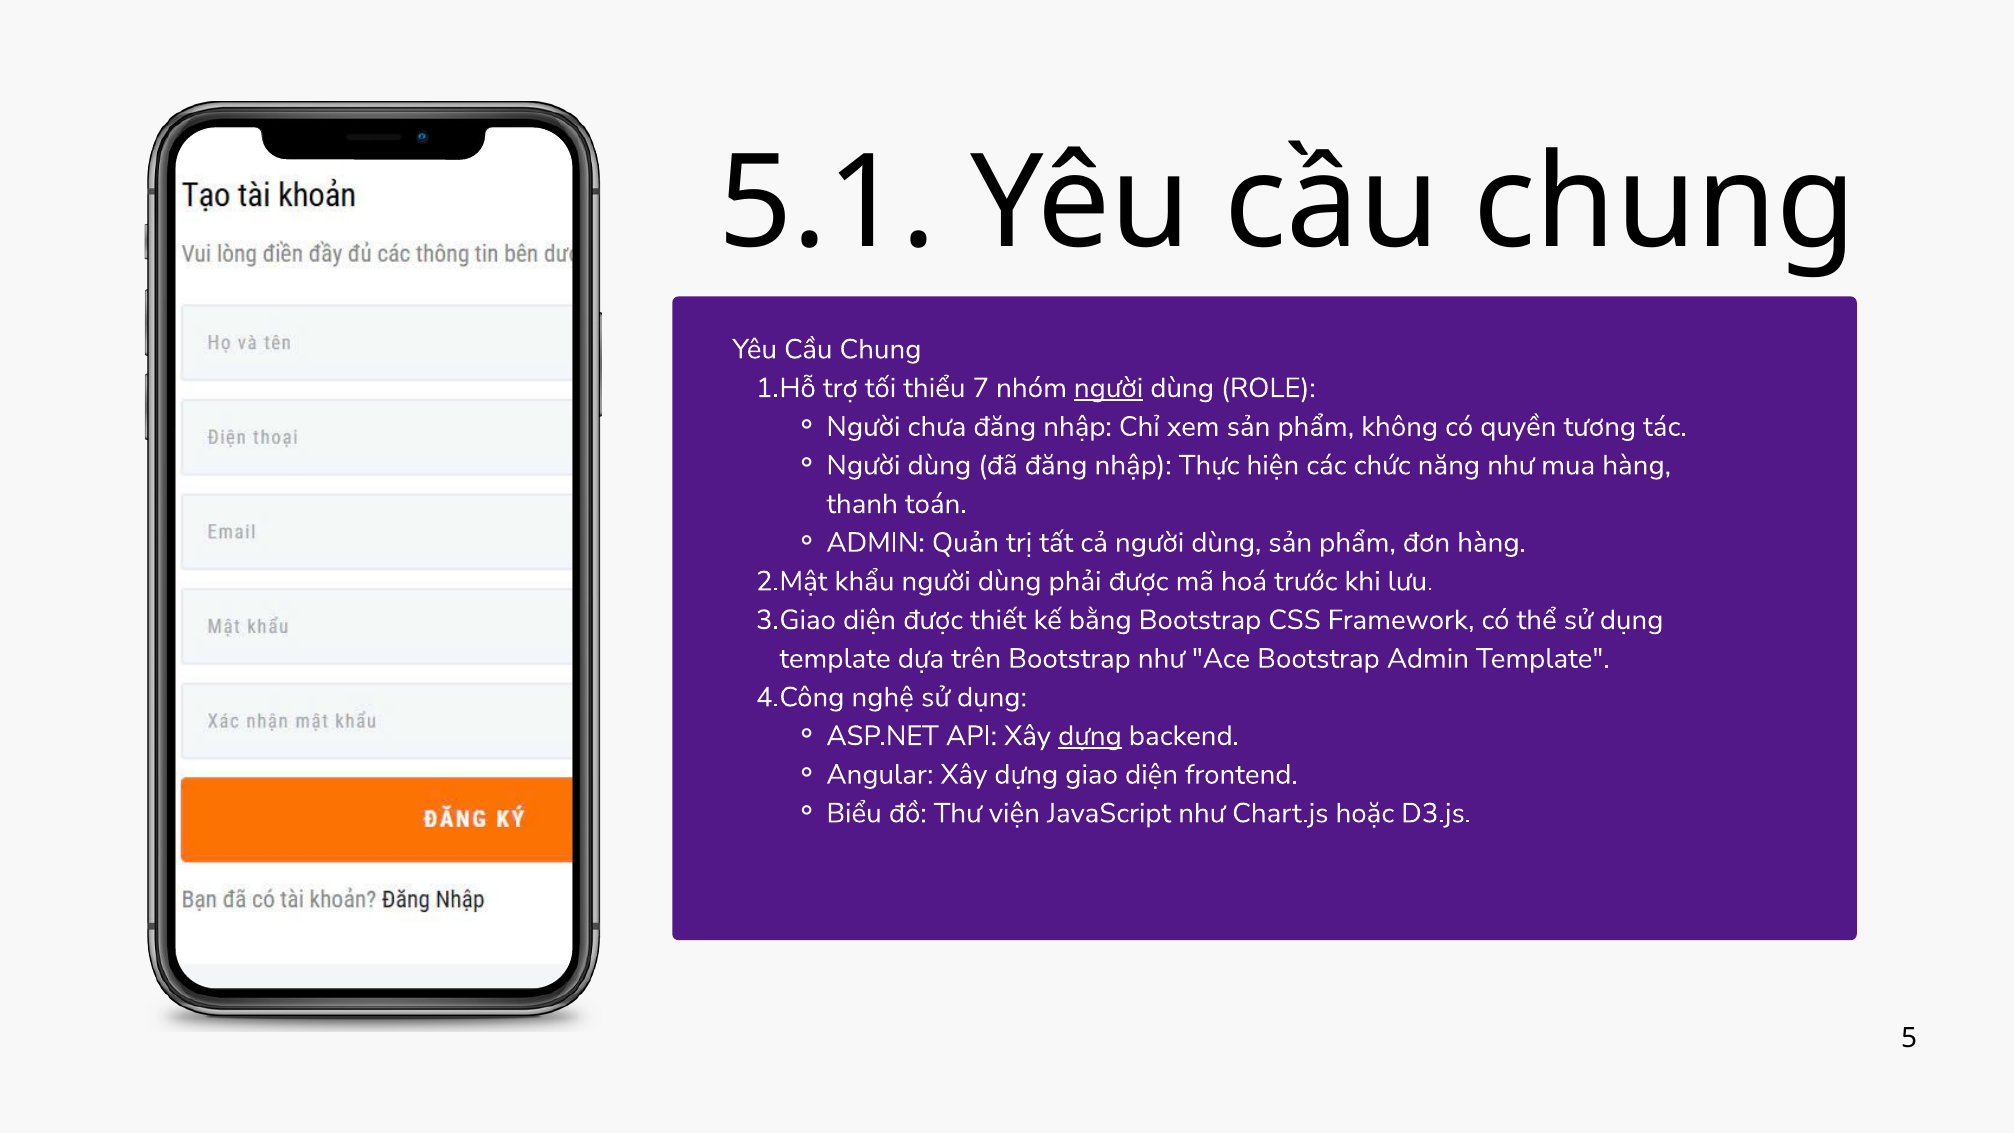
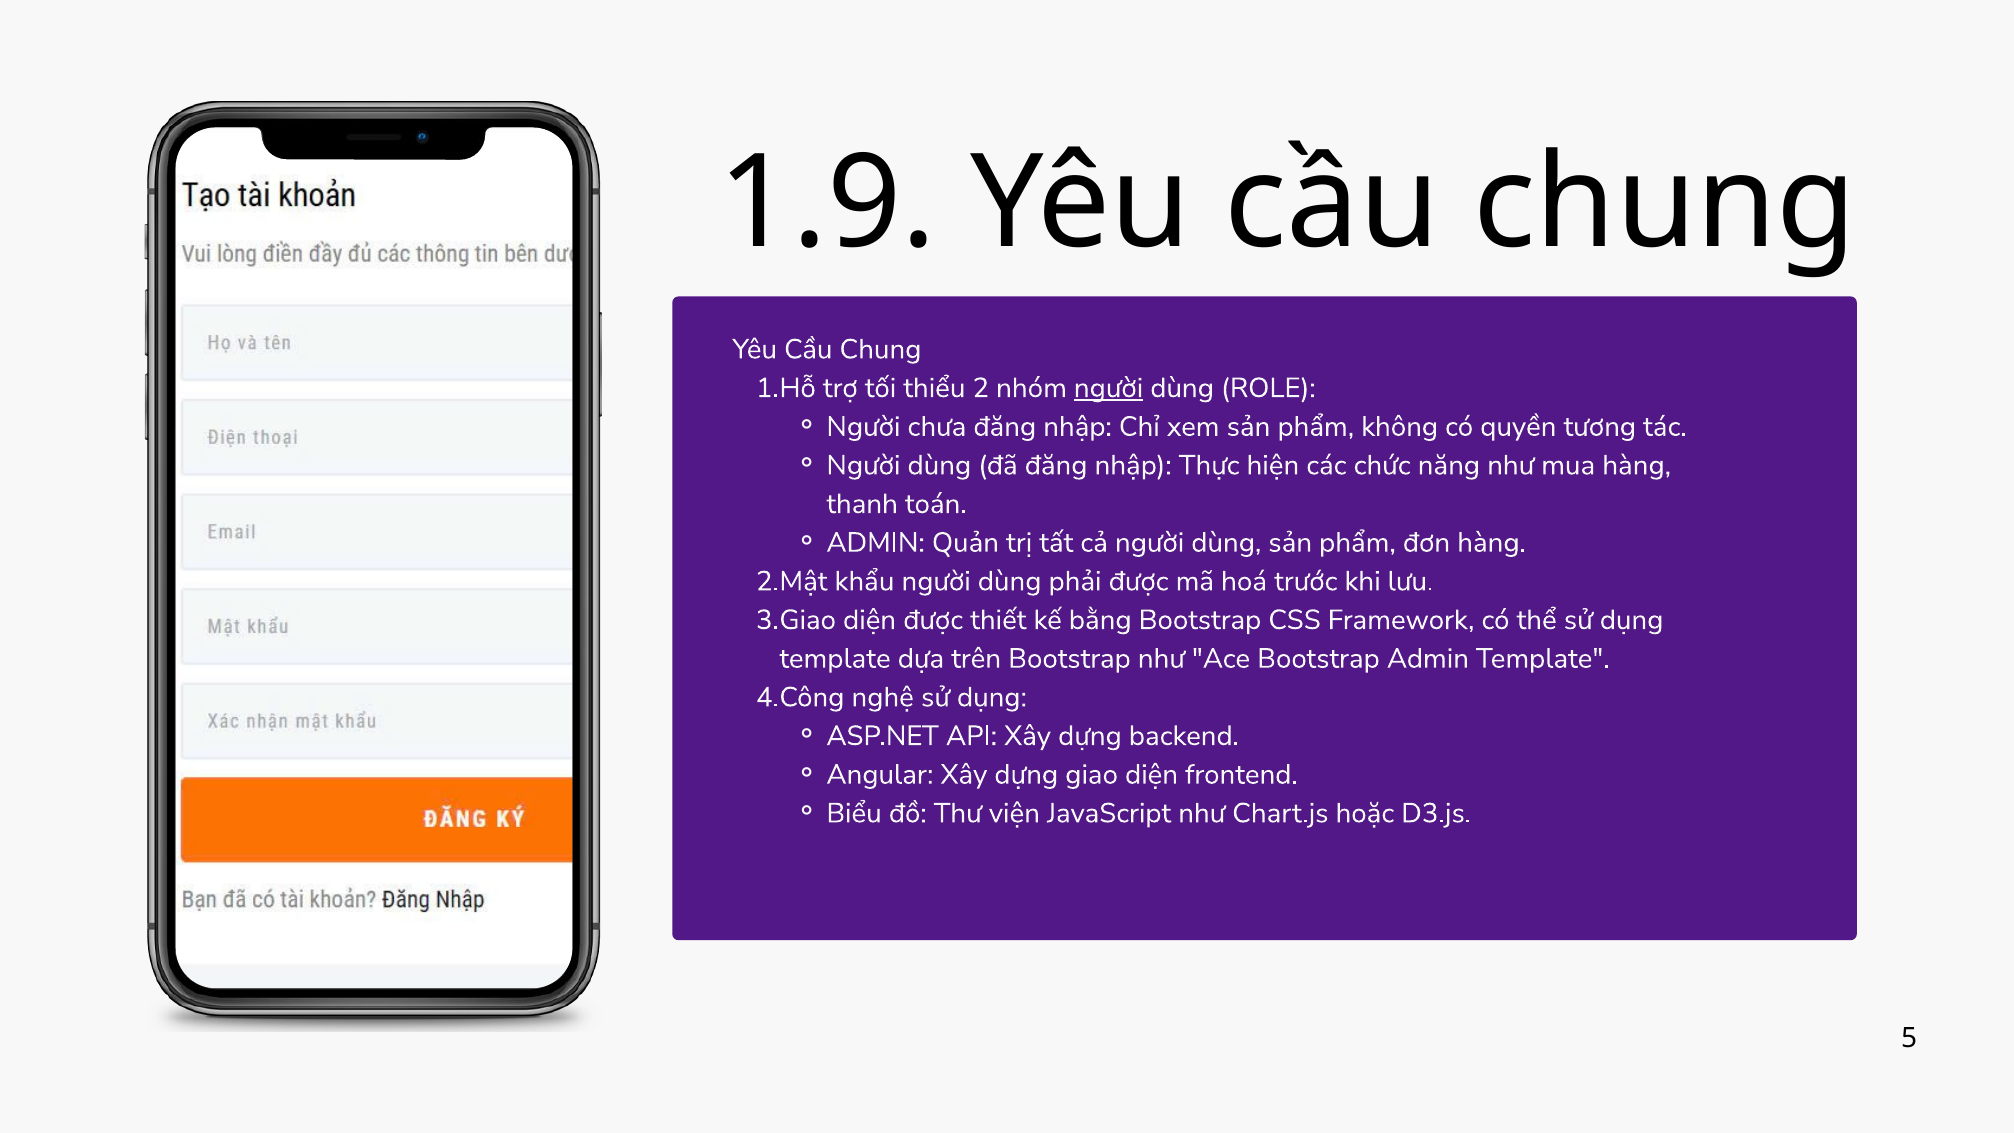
5.1: 5.1 -> 1.9
7: 7 -> 2
dựng at (1090, 736) underline: present -> none
